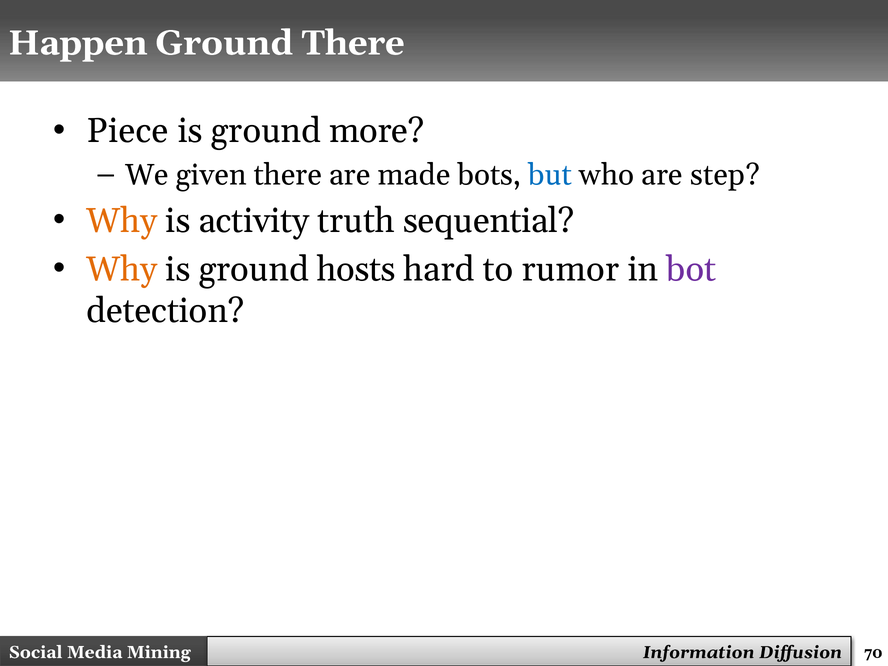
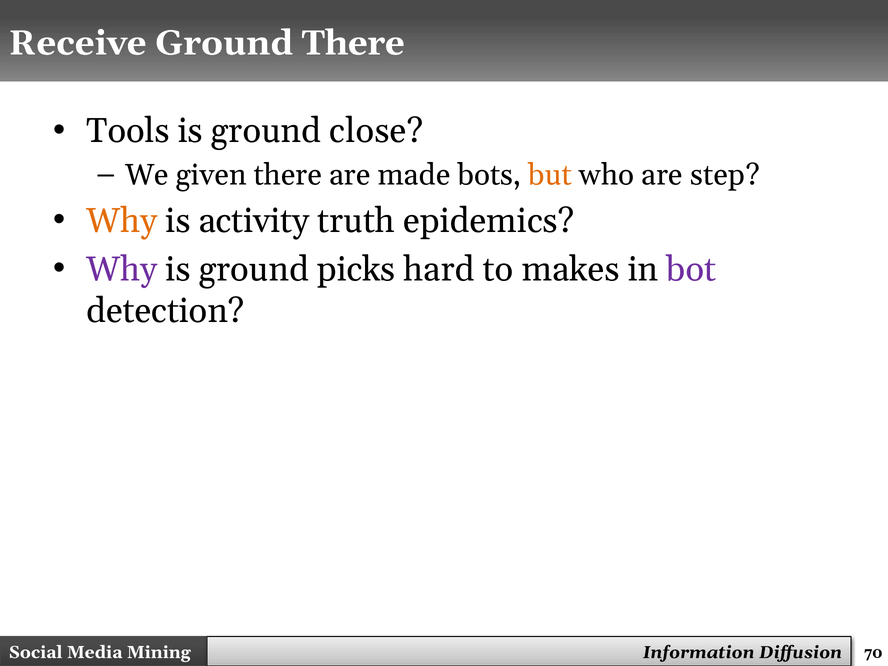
Happen: Happen -> Receive
Piece: Piece -> Tools
more: more -> close
but colour: blue -> orange
sequential: sequential -> epidemics
Why at (122, 269) colour: orange -> purple
hosts: hosts -> picks
rumor: rumor -> makes
